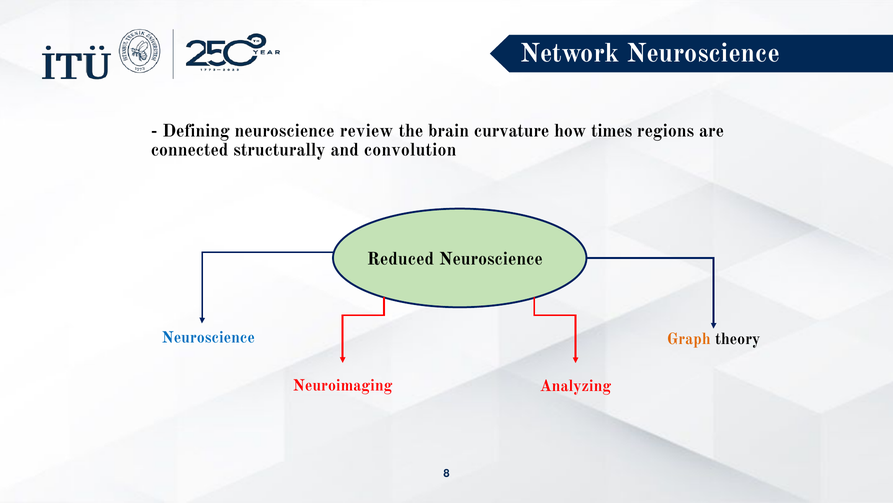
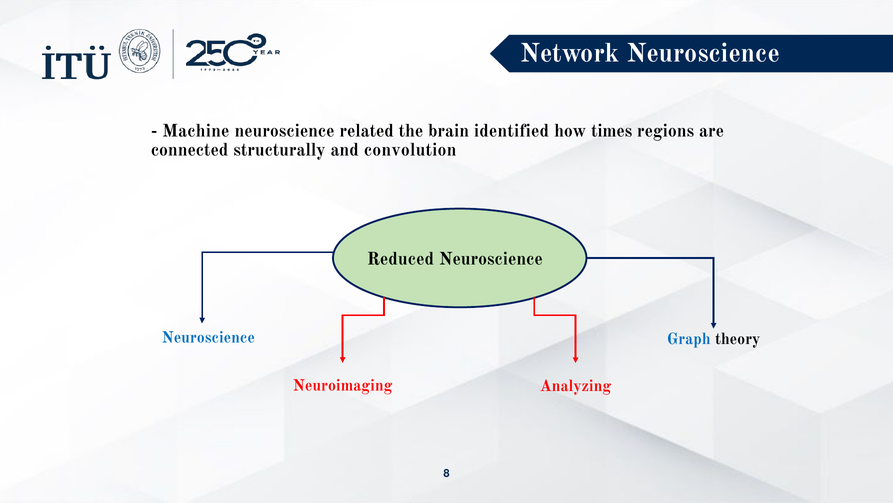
Defining: Defining -> Machine
review: review -> related
curvature: curvature -> identified
Graph colour: orange -> blue
